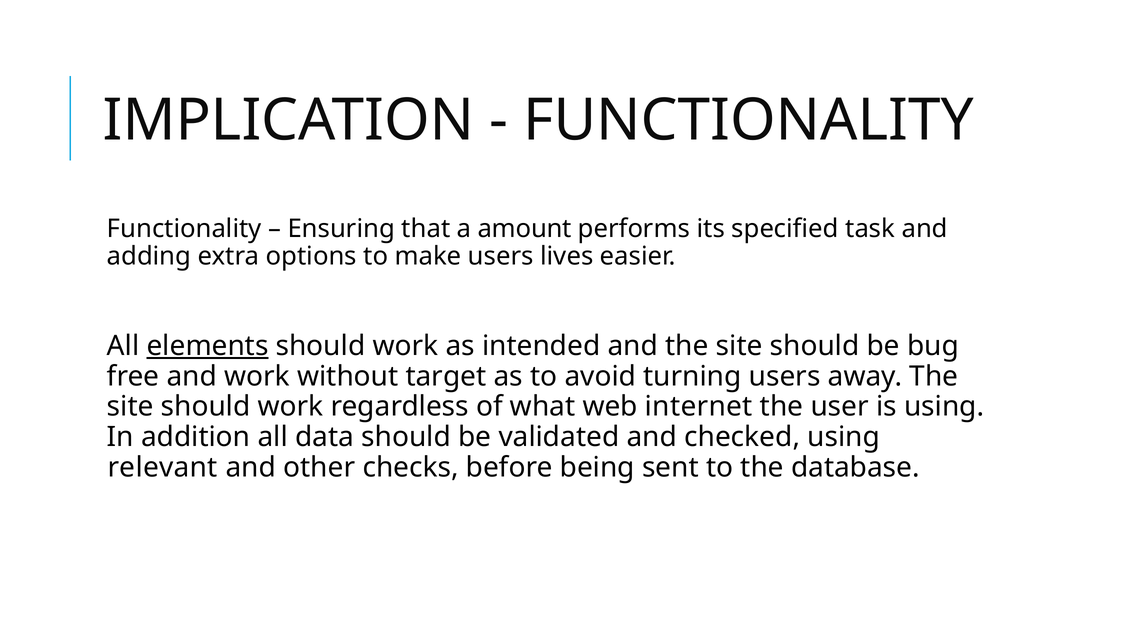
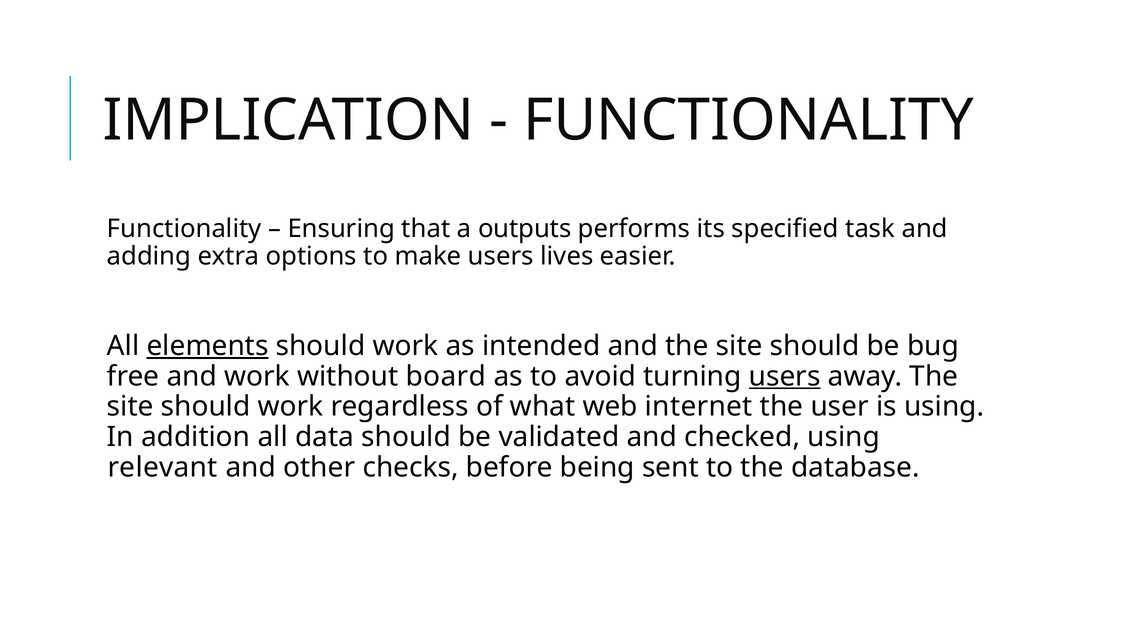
amount: amount -> outputs
target: target -> board
users at (785, 376) underline: none -> present
